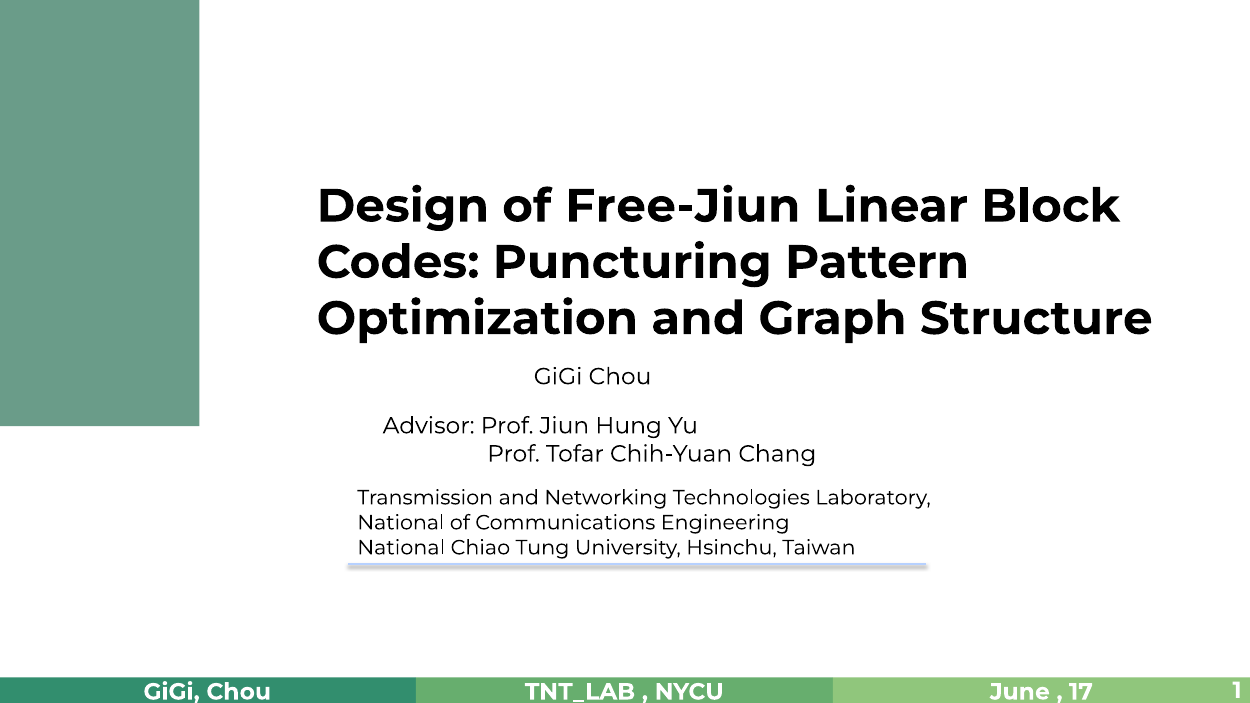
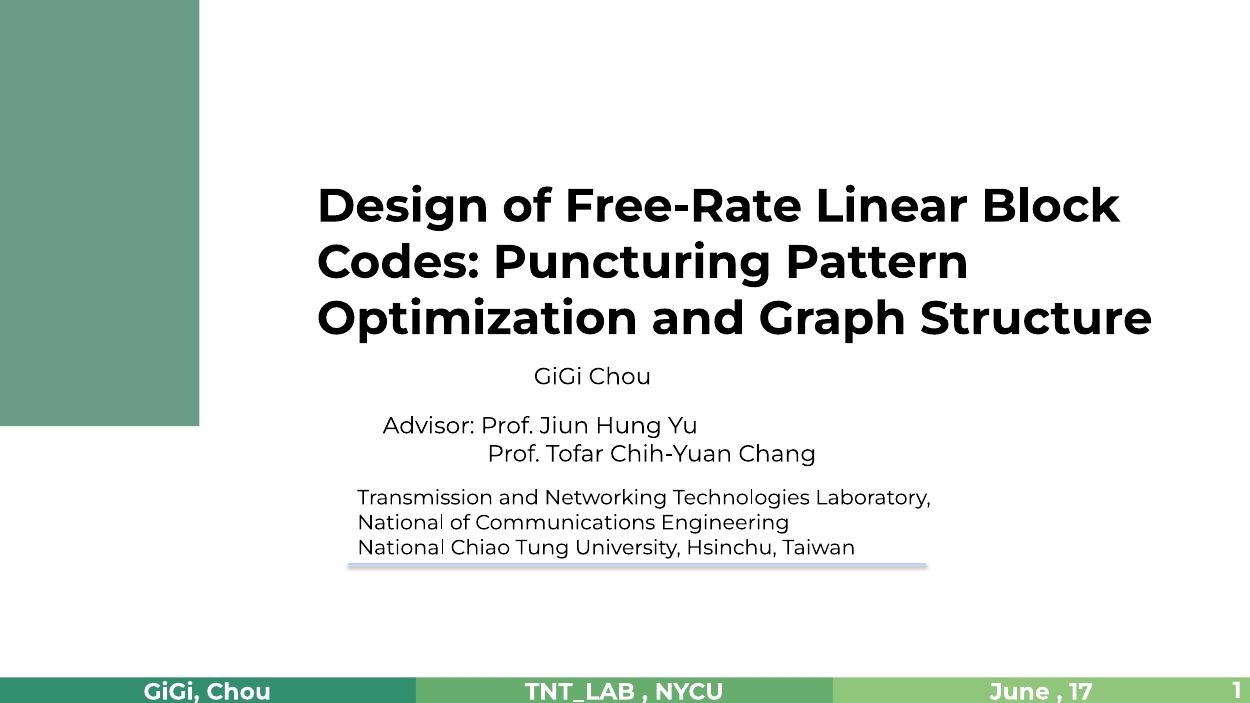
Free-Jiun: Free-Jiun -> Free-Rate
